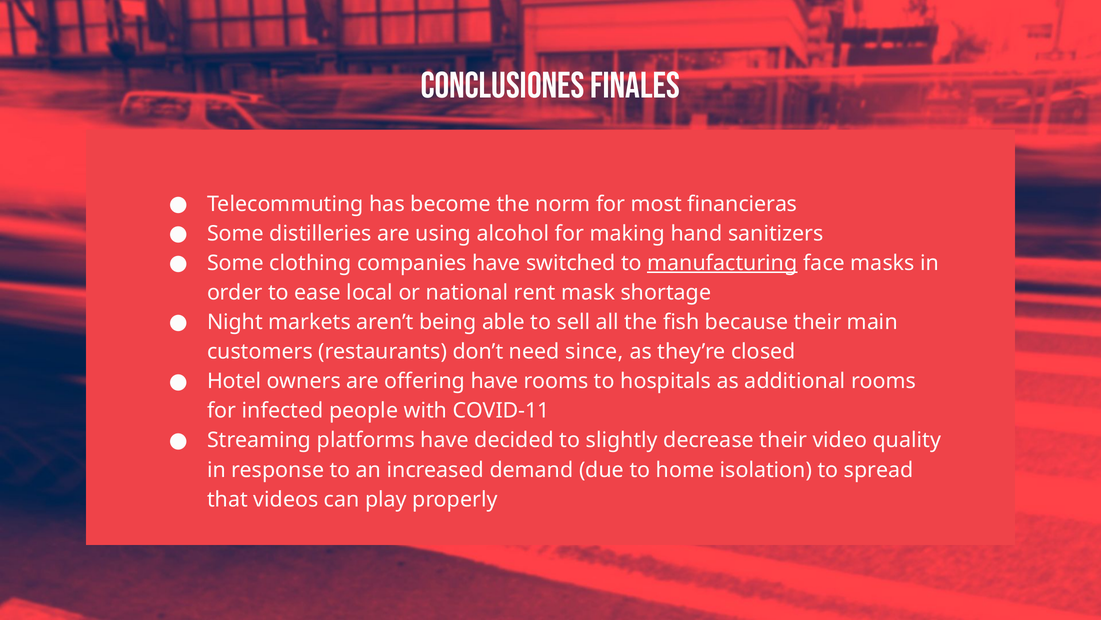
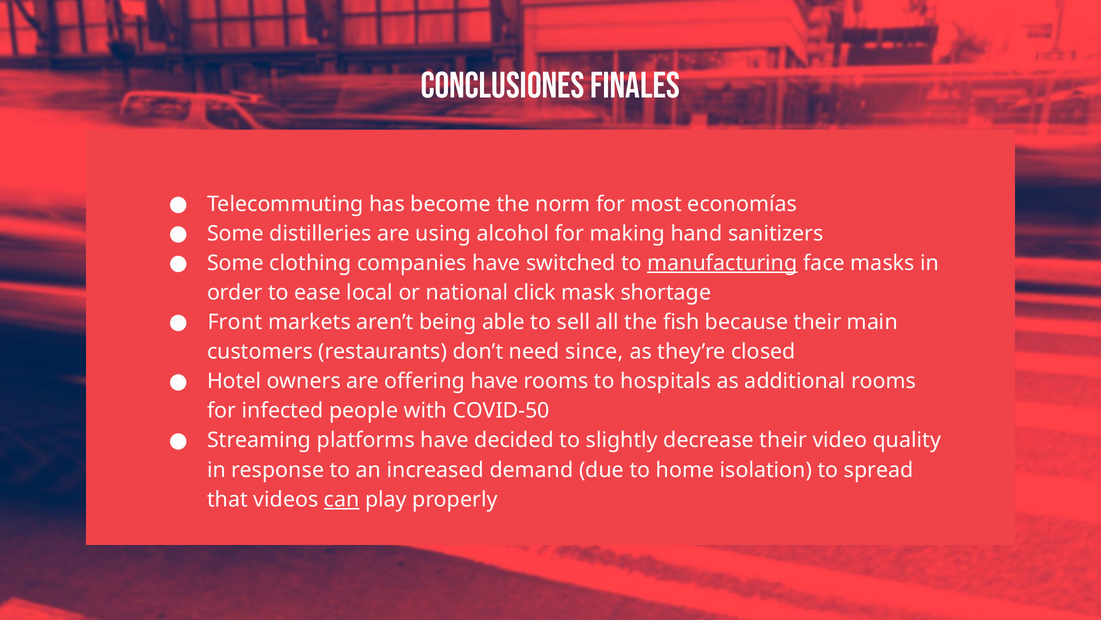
financieras: financieras -> economías
rent: rent -> click
Night: Night -> Front
COVID-11: COVID-11 -> COVID-50
can underline: none -> present
